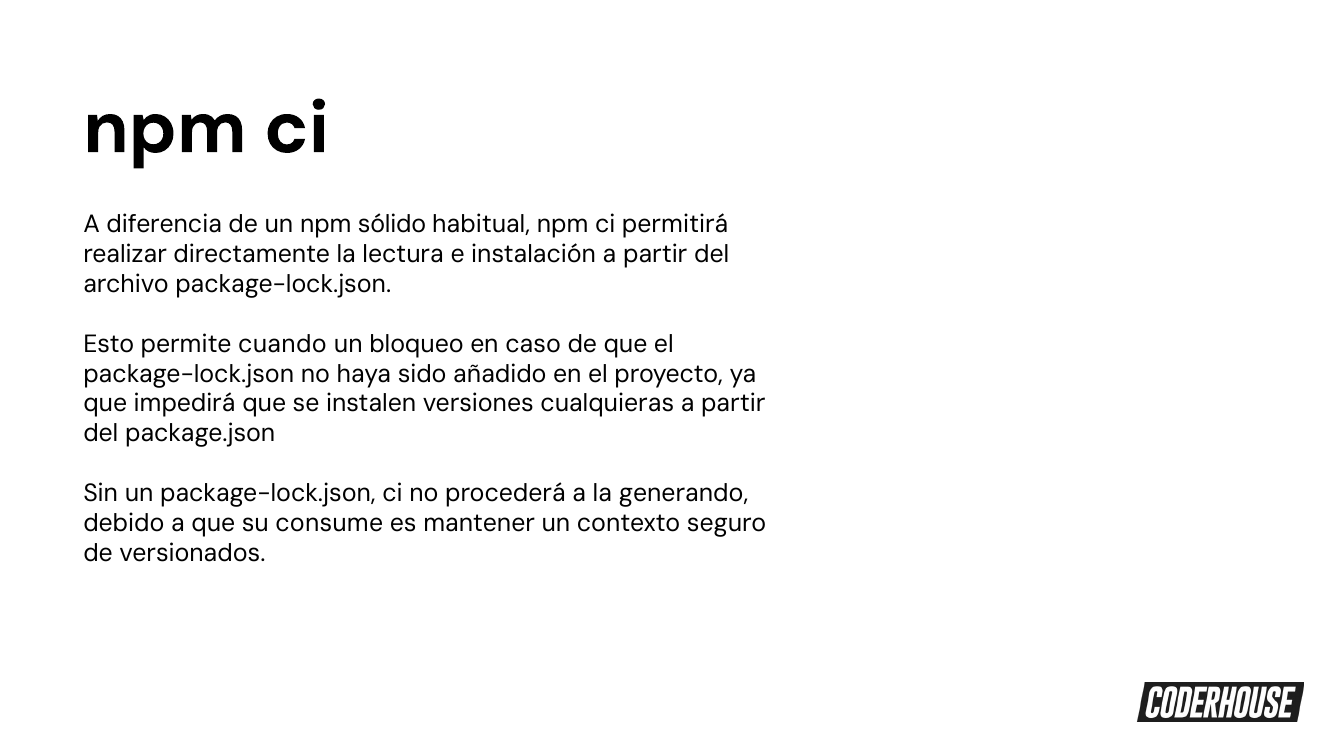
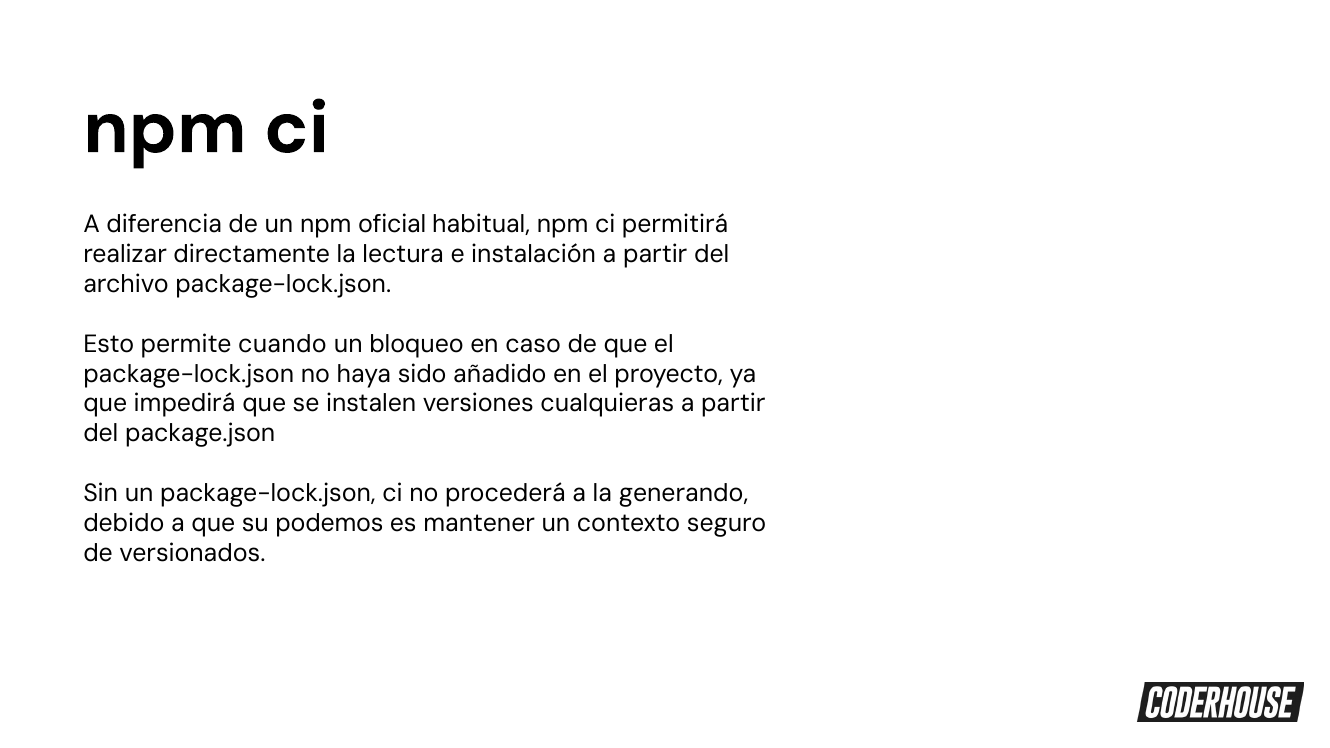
sólido: sólido -> oficial
consume: consume -> podemos
